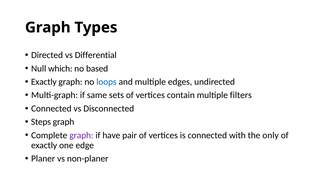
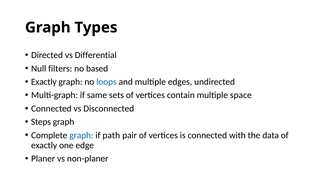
which: which -> filters
filters: filters -> space
graph at (81, 136) colour: purple -> blue
have: have -> path
only: only -> data
